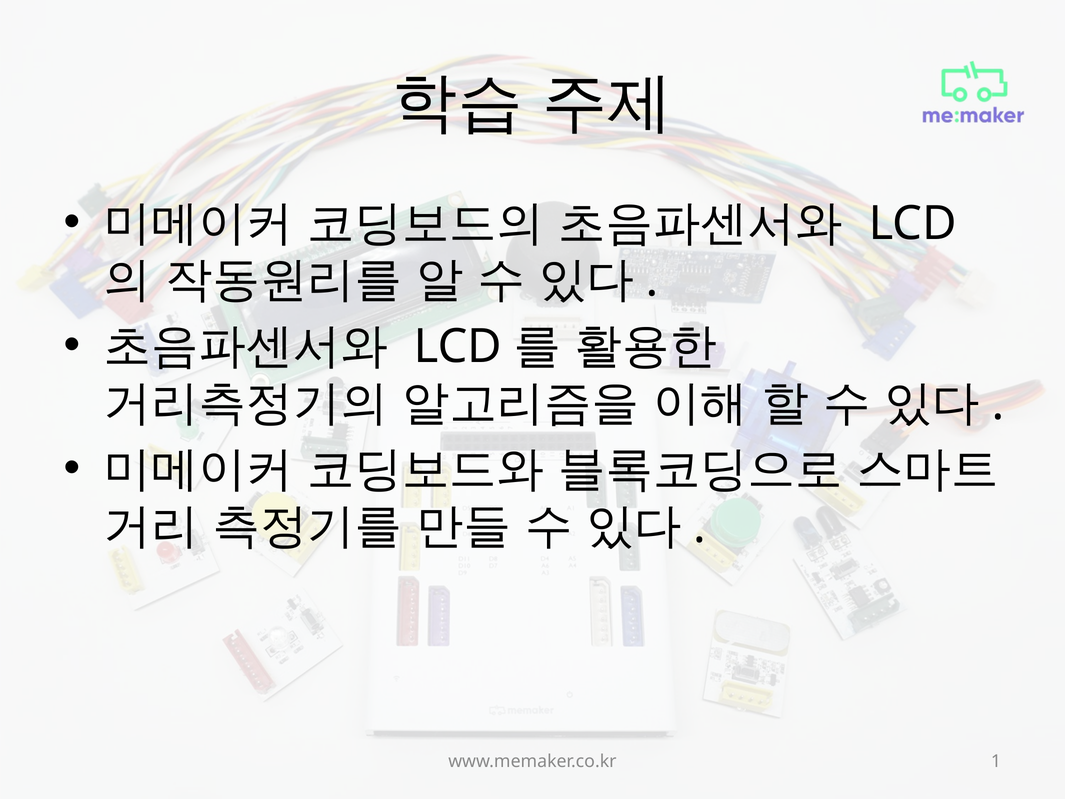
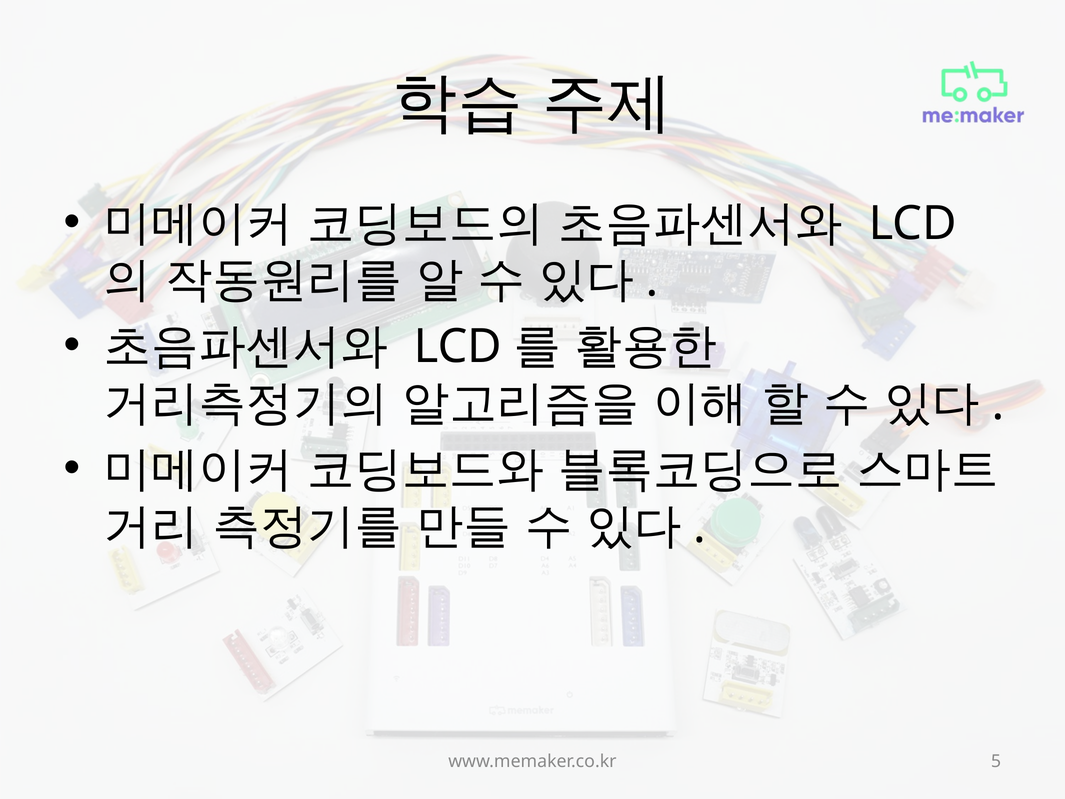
1: 1 -> 5
